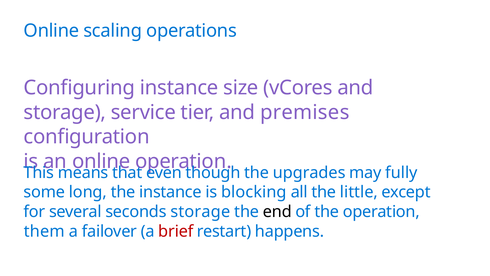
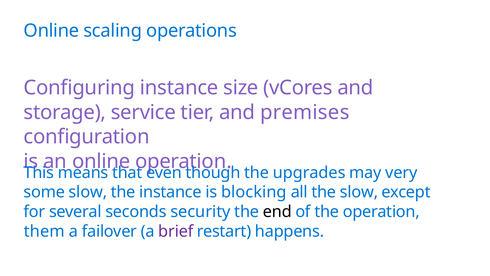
fully: fully -> very
some long: long -> slow
the little: little -> slow
seconds storage: storage -> security
brief colour: red -> purple
